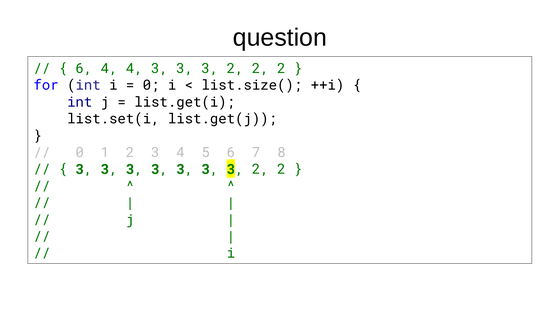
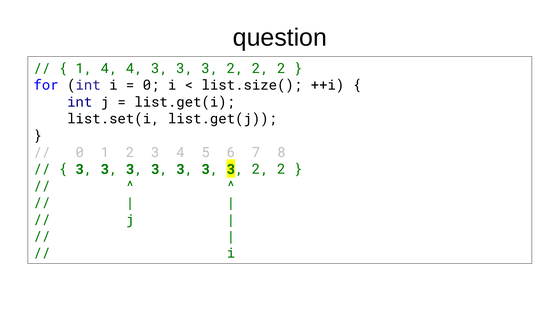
6 at (84, 69): 6 -> 1
